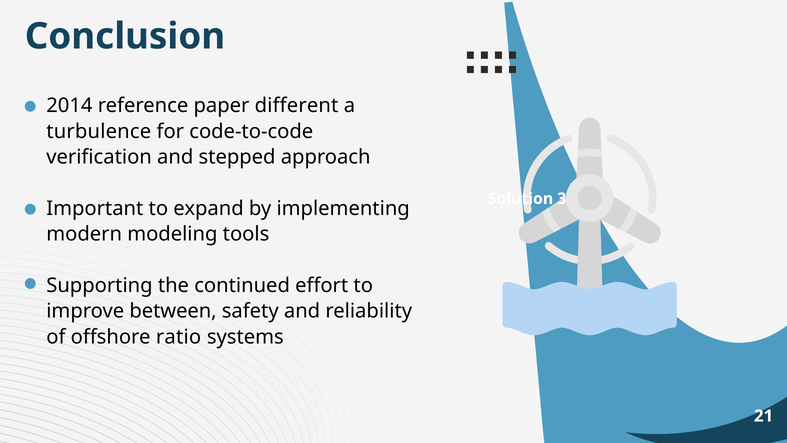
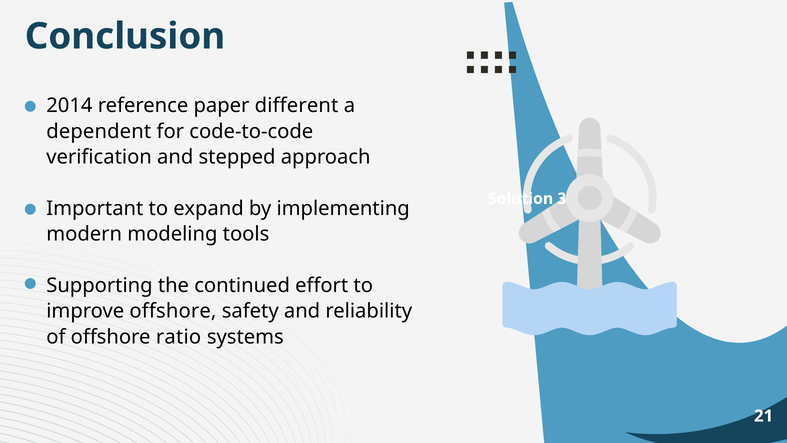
turbulence: turbulence -> dependent
improve between: between -> offshore
